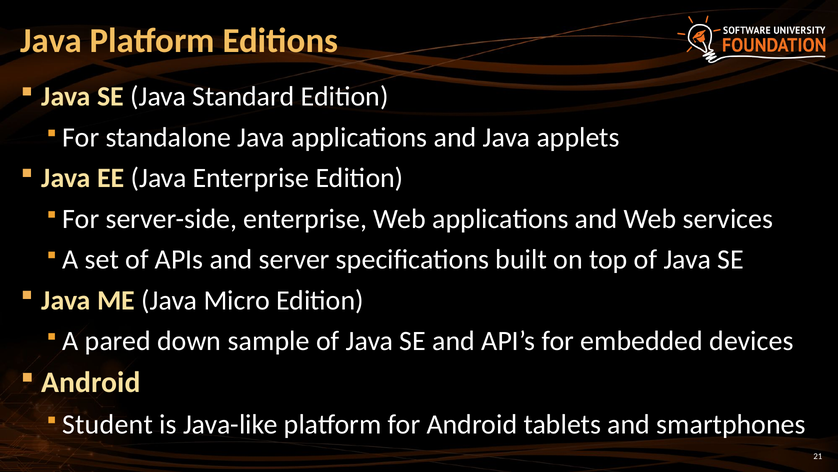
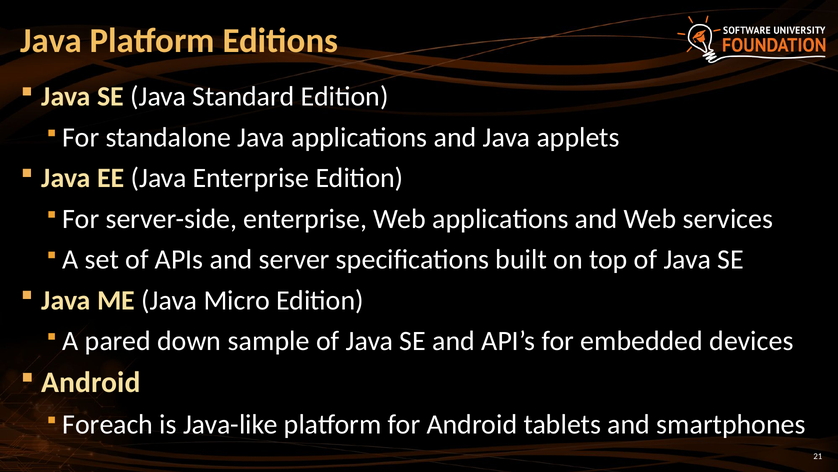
Student: Student -> Foreach
